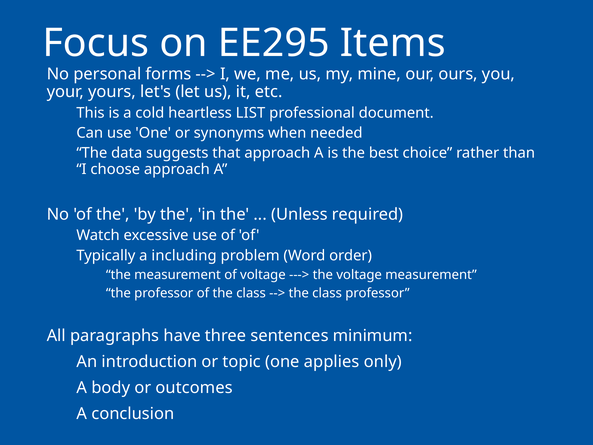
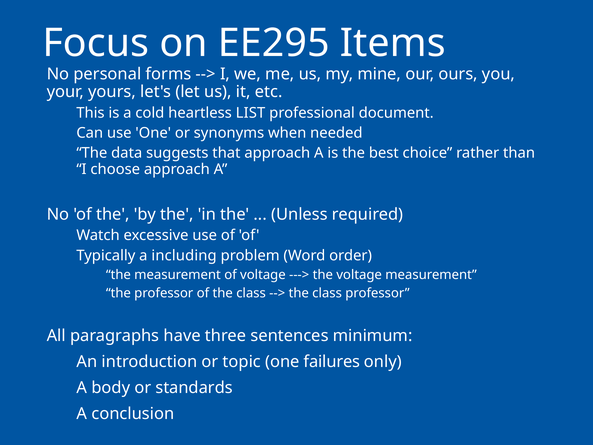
applies: applies -> failures
outcomes: outcomes -> standards
